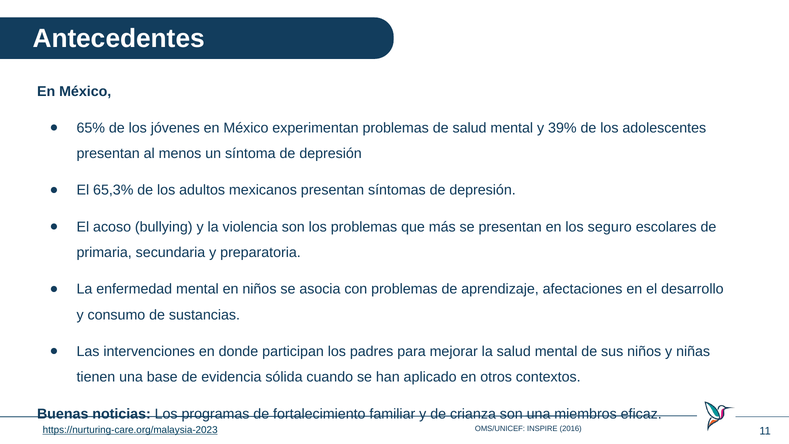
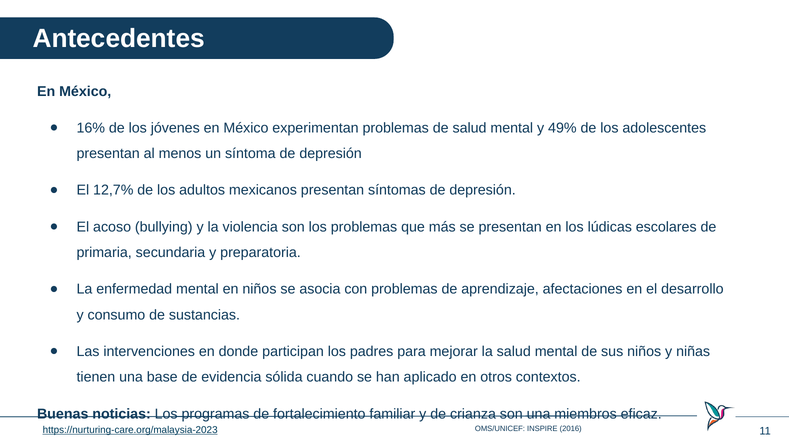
65%: 65% -> 16%
39%: 39% -> 49%
65,3%: 65,3% -> 12,7%
seguro: seguro -> lúdicas
